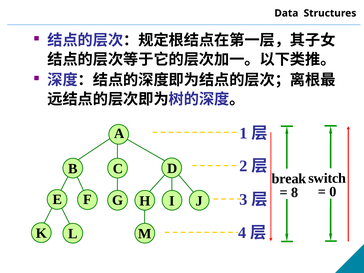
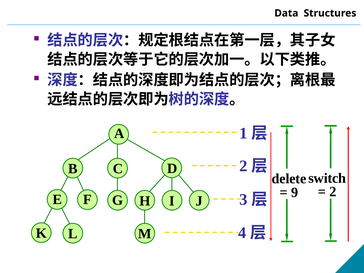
break: break -> delete
0 at (333, 192): 0 -> 2
8: 8 -> 9
